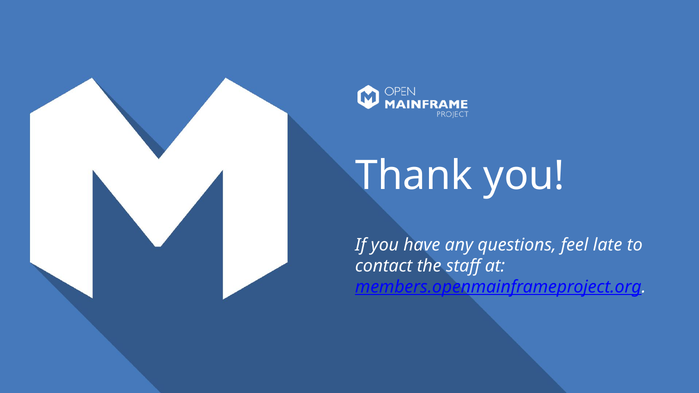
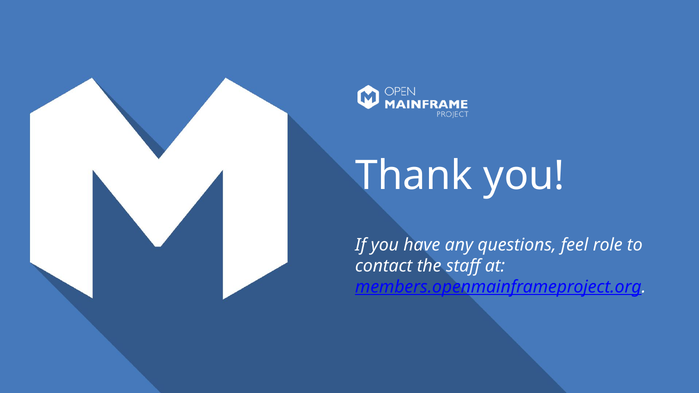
late: late -> role
